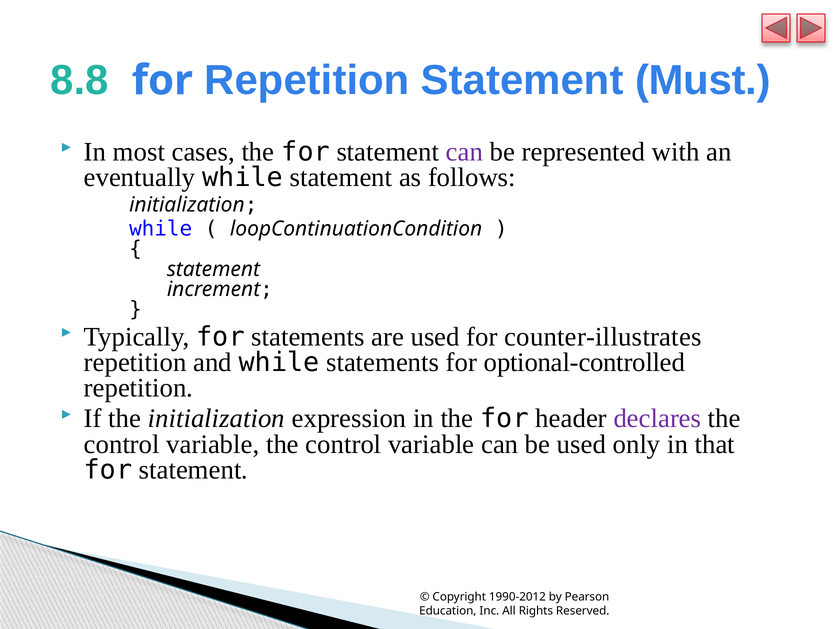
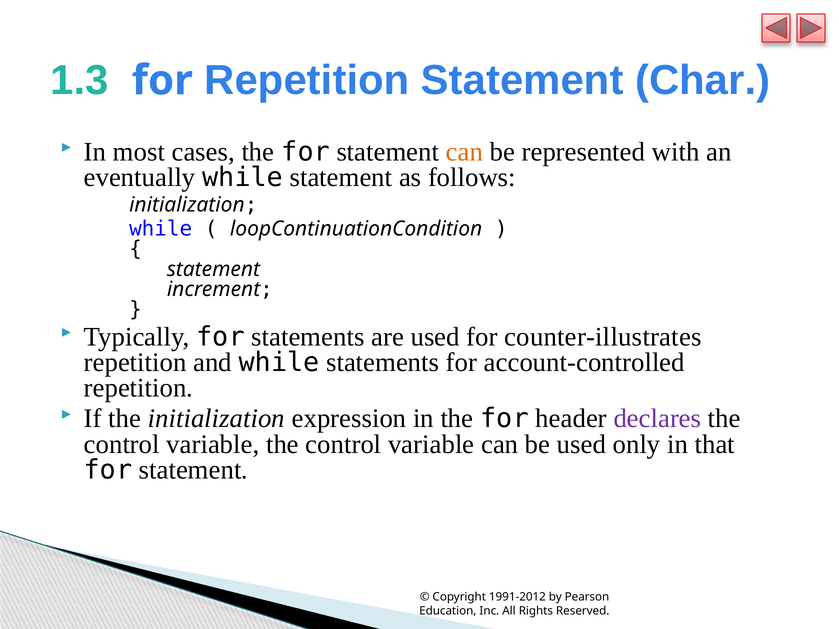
8.8: 8.8 -> 1.3
Must: Must -> Char
can at (464, 152) colour: purple -> orange
optional-controlled: optional-controlled -> account-controlled
1990-2012: 1990-2012 -> 1991-2012
